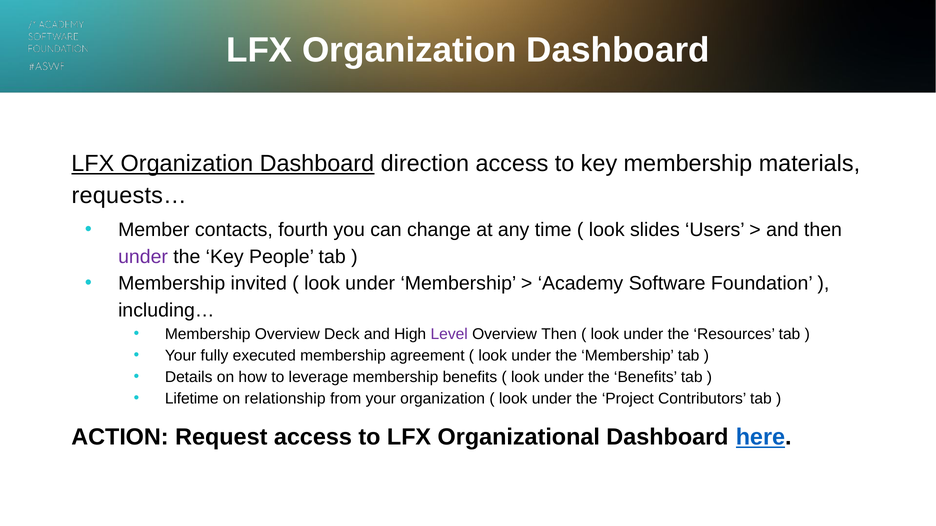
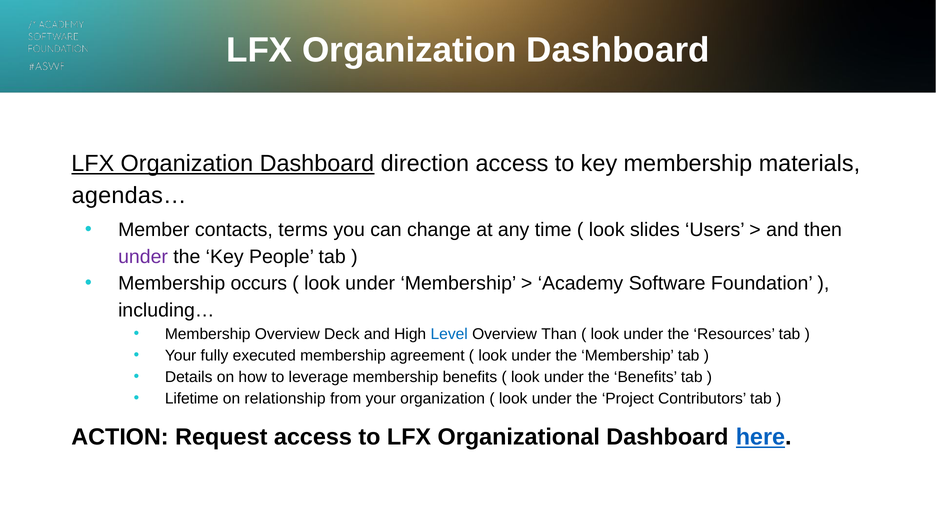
requests…: requests… -> agendas…
fourth: fourth -> terms
invited: invited -> occurs
Level colour: purple -> blue
Overview Then: Then -> Than
